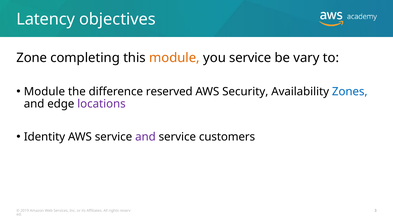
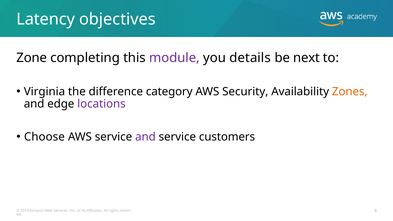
module at (174, 58) colour: orange -> purple
you service: service -> details
vary: vary -> next
Module at (44, 92): Module -> Virginia
reserved: reserved -> category
Zones colour: blue -> orange
Identity: Identity -> Choose
